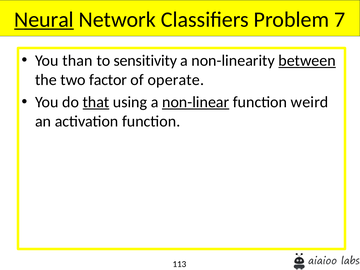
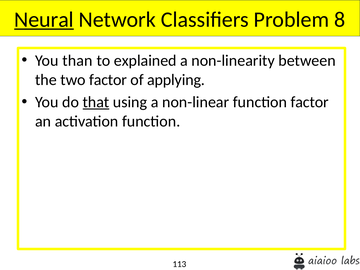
7: 7 -> 8
sensitivity: sensitivity -> explained
between underline: present -> none
operate: operate -> applying
non-linear underline: present -> none
function weird: weird -> factor
